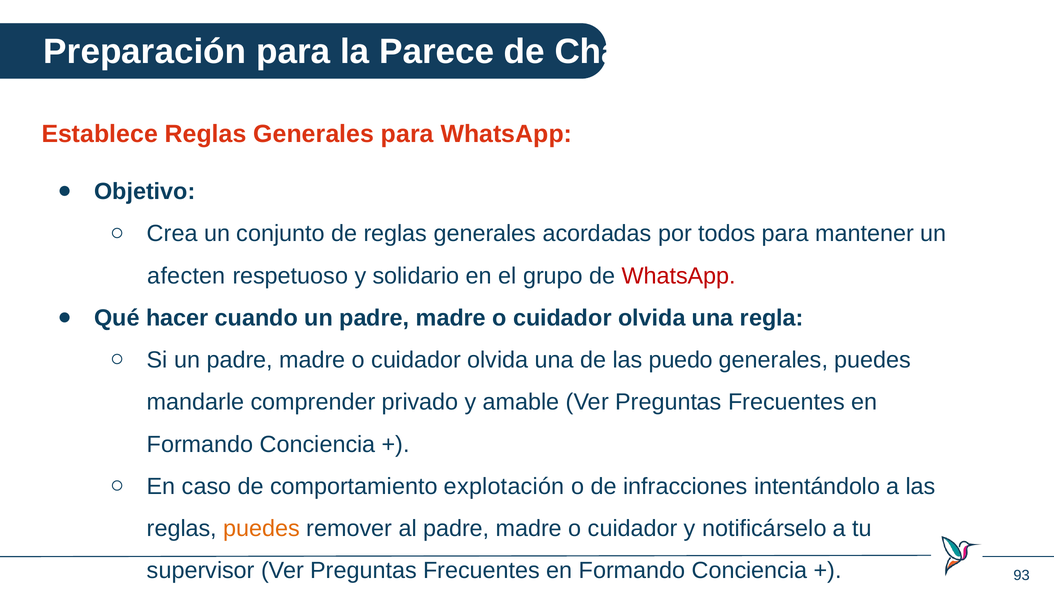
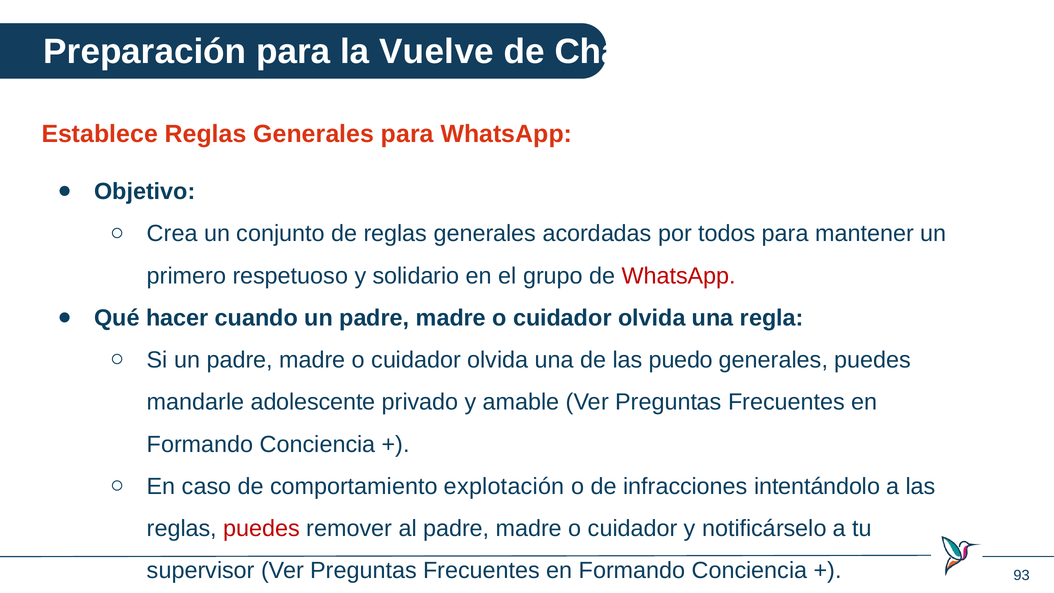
Parece: Parece -> Vuelve
afecten: afecten -> primero
comprender: comprender -> adolescente
puedes at (262, 528) colour: orange -> red
